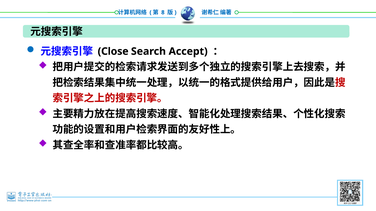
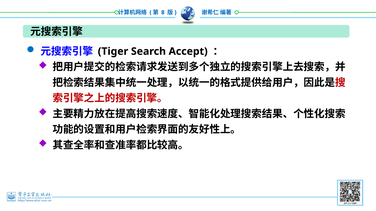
Close: Close -> Tiger
